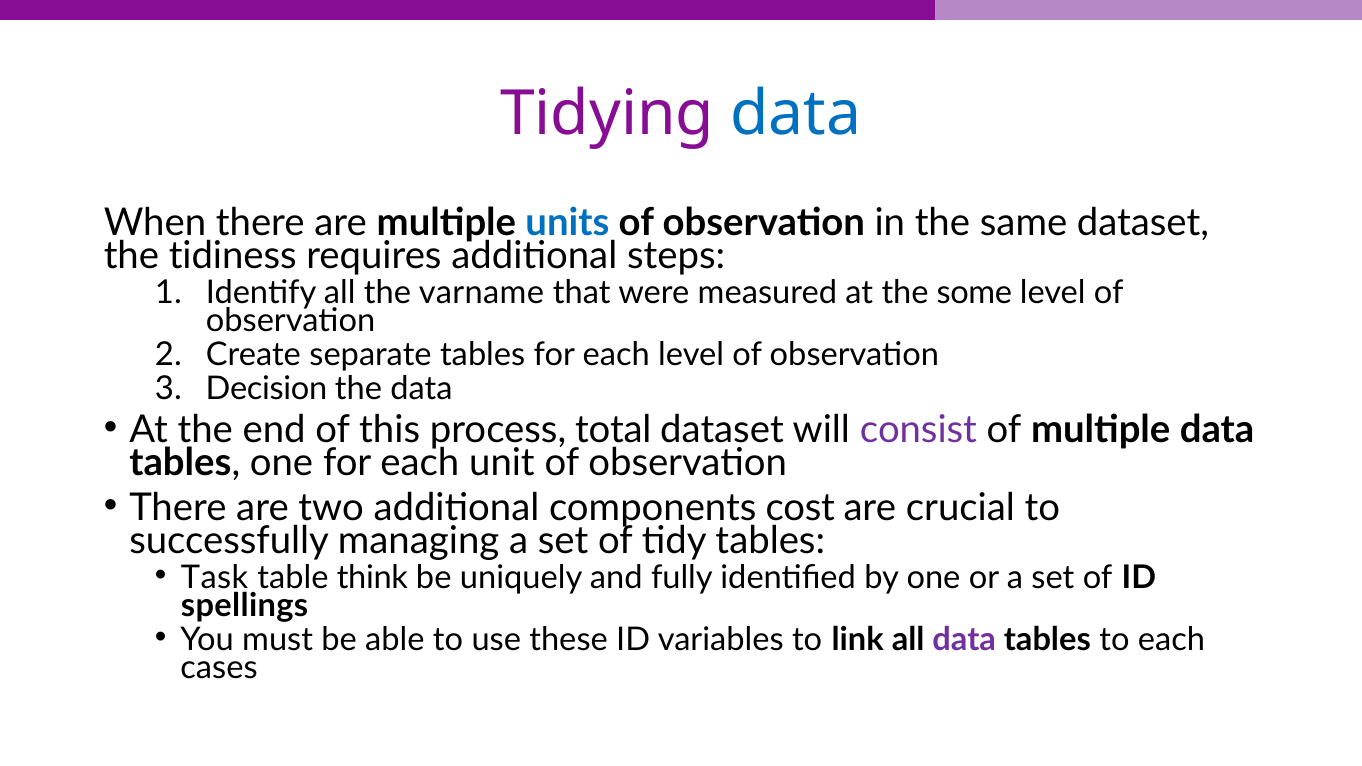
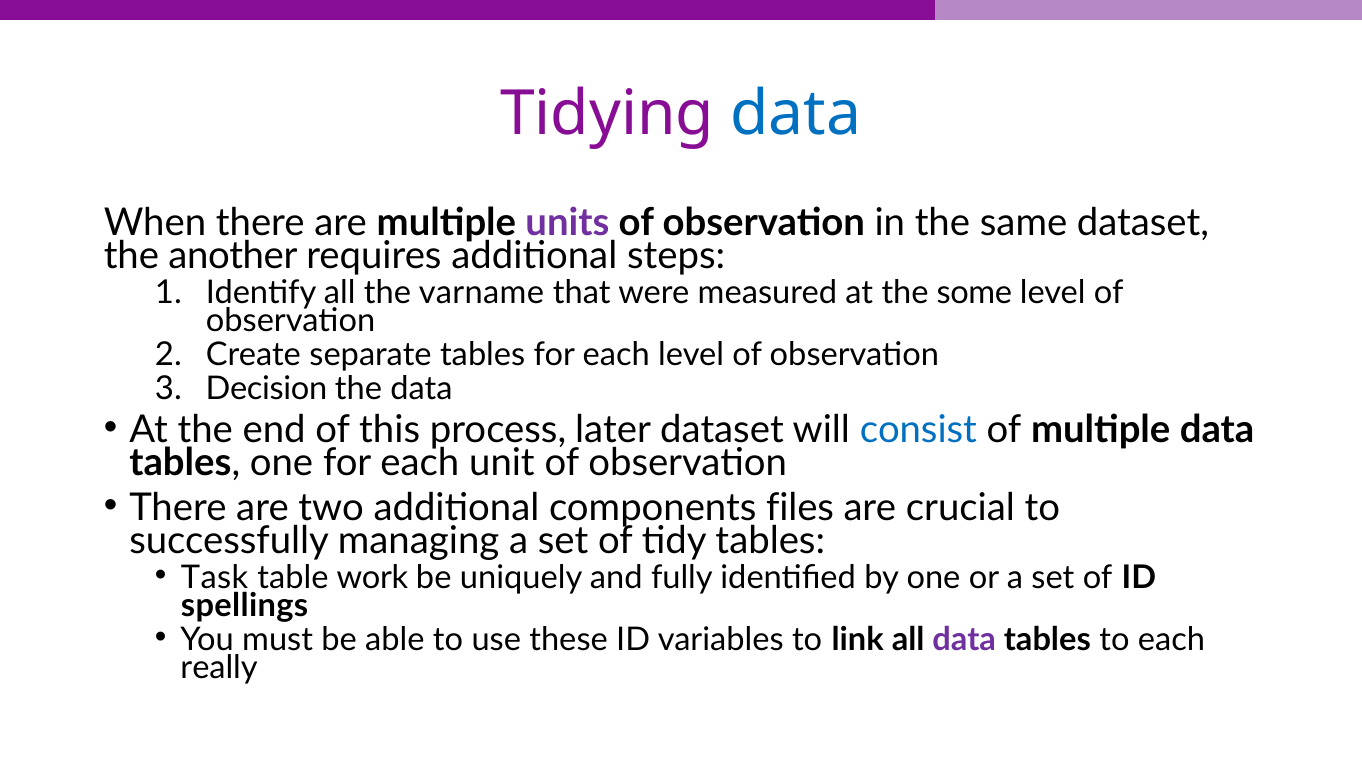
units colour: blue -> purple
tidiness: tidiness -> another
total: total -> later
consist colour: purple -> blue
cost: cost -> files
think: think -> work
cases: cases -> really
